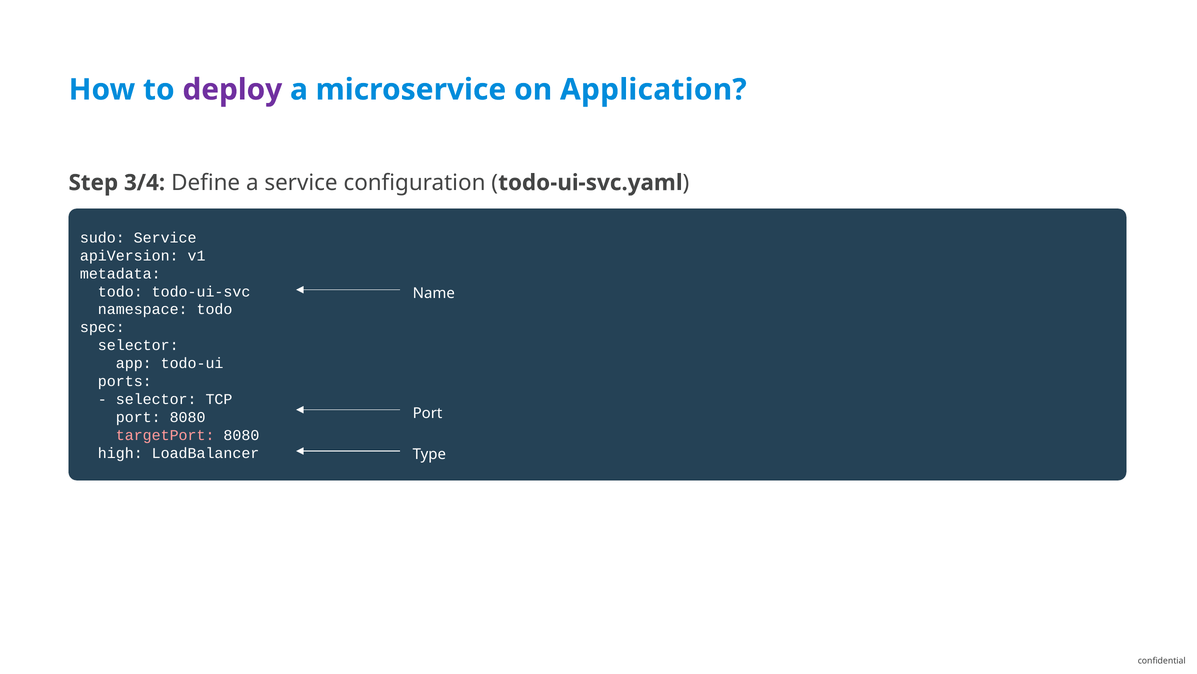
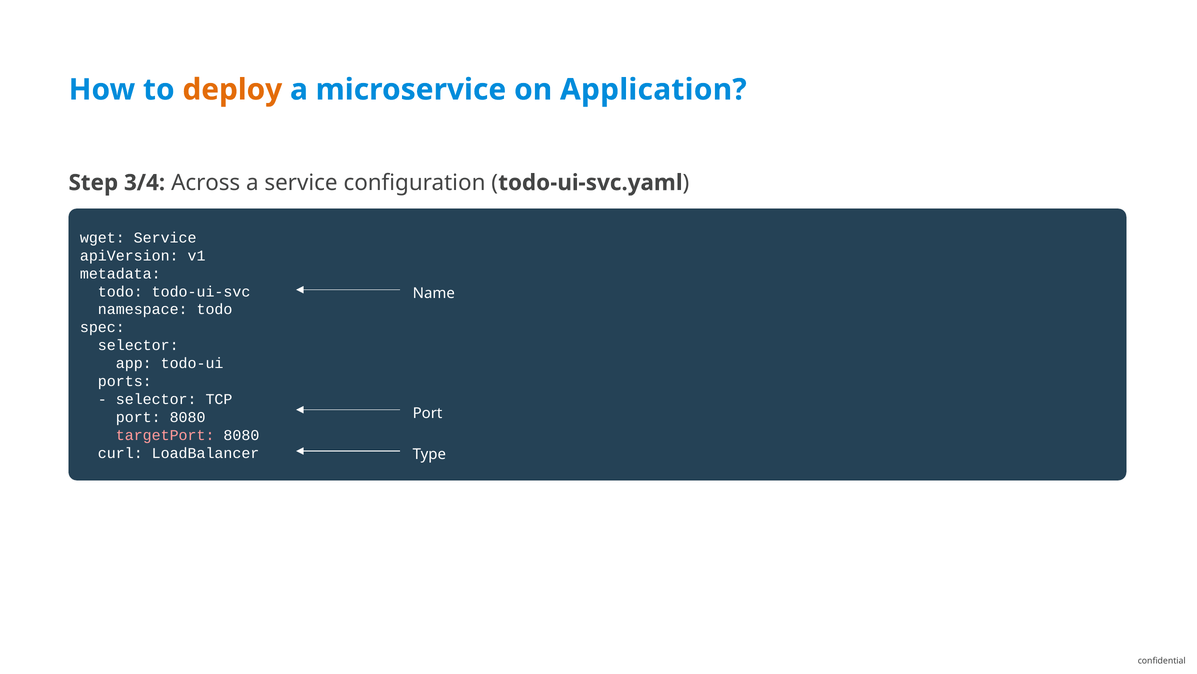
deploy colour: purple -> orange
Define: Define -> Across
sudo: sudo -> wget
high: high -> curl
